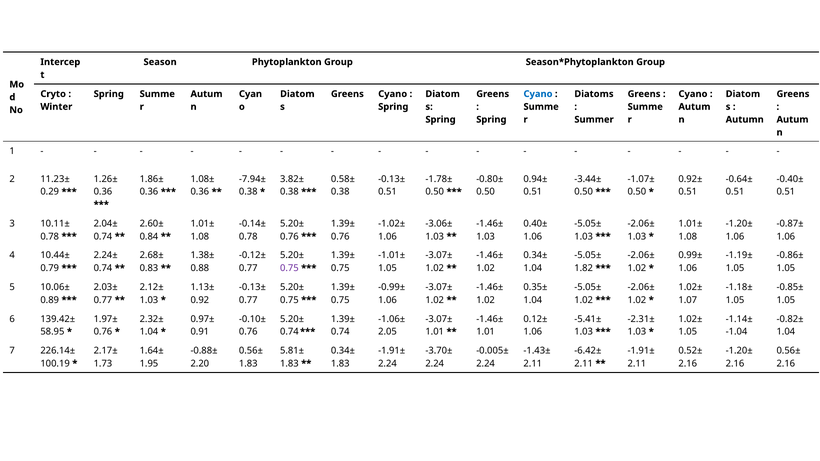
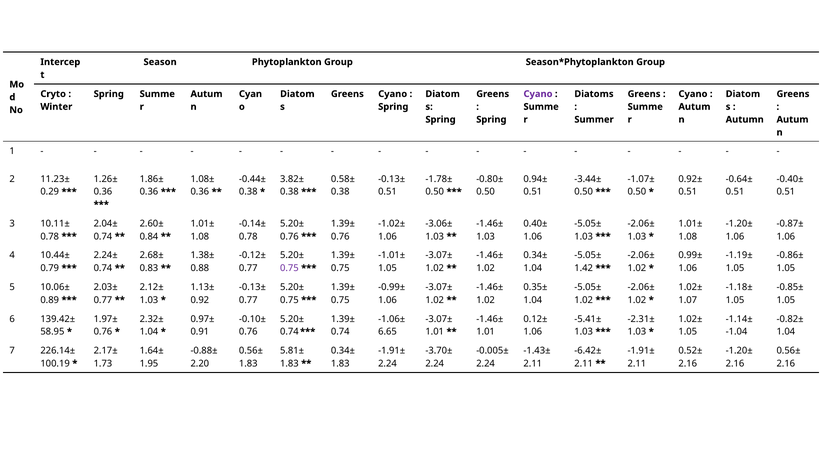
Cyano at (538, 94) colour: blue -> purple
-7.94±: -7.94± -> -0.44±
1.82: 1.82 -> 1.42
2.05: 2.05 -> 6.65
